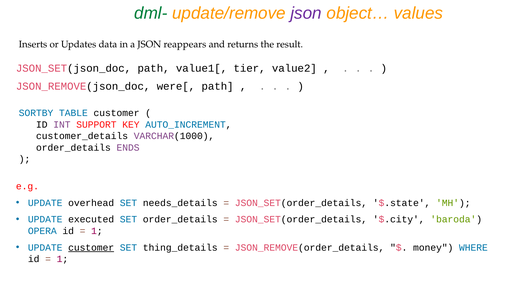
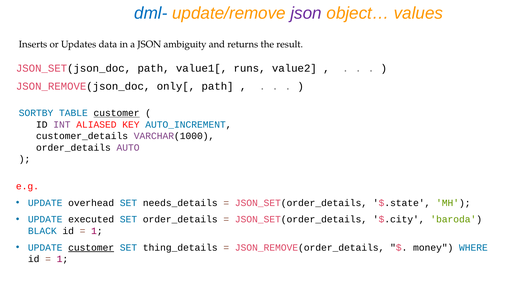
dml- colour: green -> blue
reappears: reappears -> ambiguity
tier: tier -> runs
were[: were[ -> only[
customer at (117, 113) underline: none -> present
SUPPORT: SUPPORT -> ALIASED
ENDS: ENDS -> AUTO
OPERA: OPERA -> BLACK
